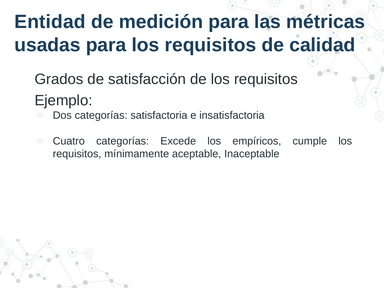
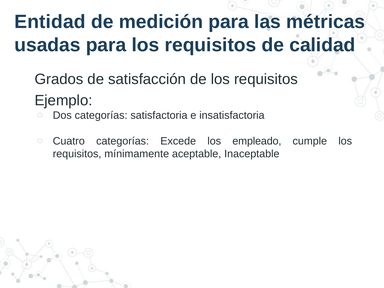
empíricos: empíricos -> empleado
